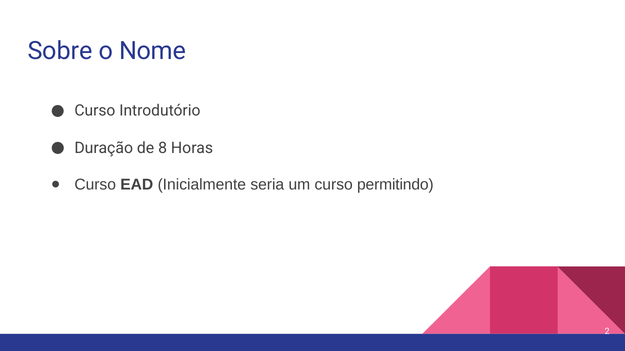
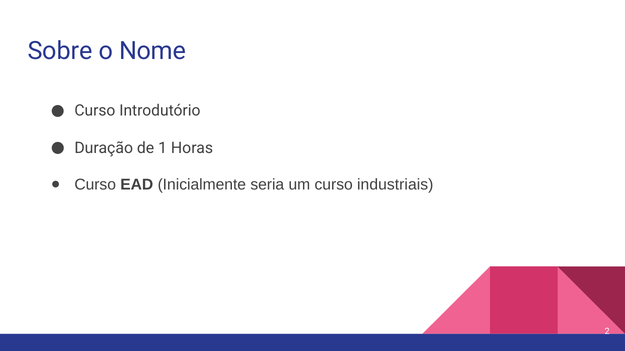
8: 8 -> 1
permitindo: permitindo -> industriais
